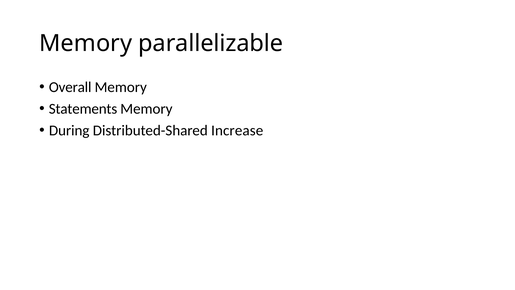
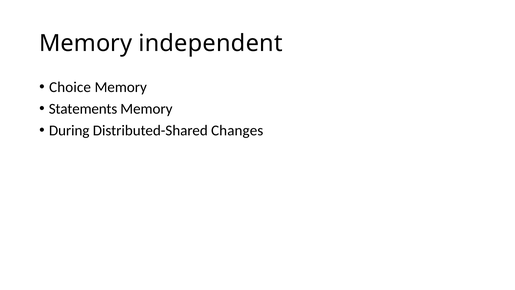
parallelizable: parallelizable -> independent
Overall: Overall -> Choice
Increase: Increase -> Changes
